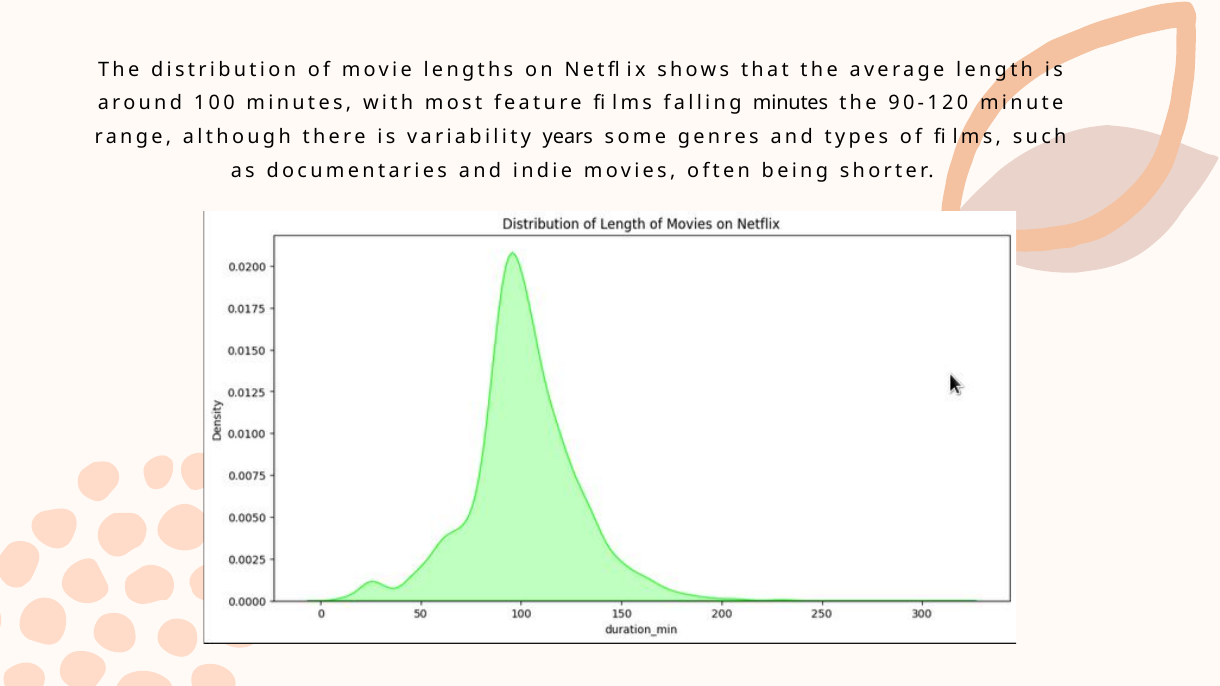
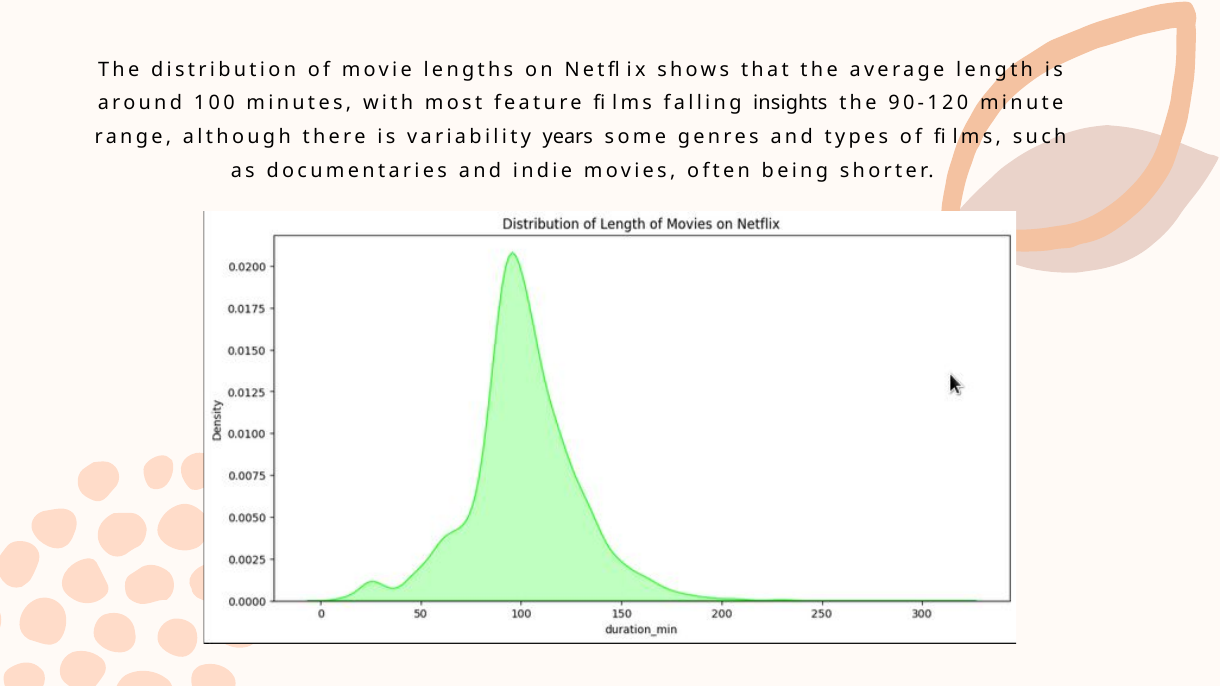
falling minutes: minutes -> insights
